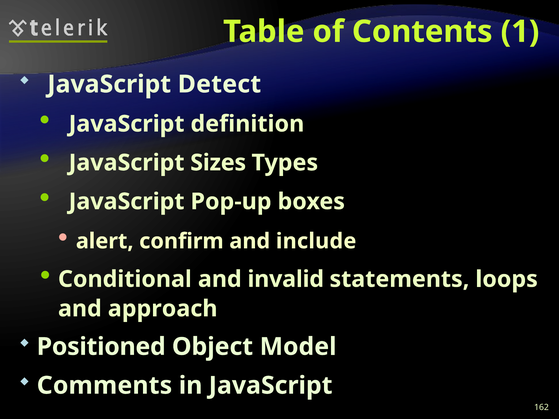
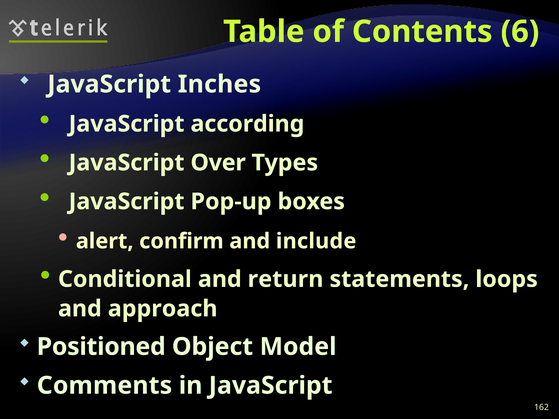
1: 1 -> 6
Detect: Detect -> Inches
definition: definition -> according
Sizes: Sizes -> Over
invalid: invalid -> return
